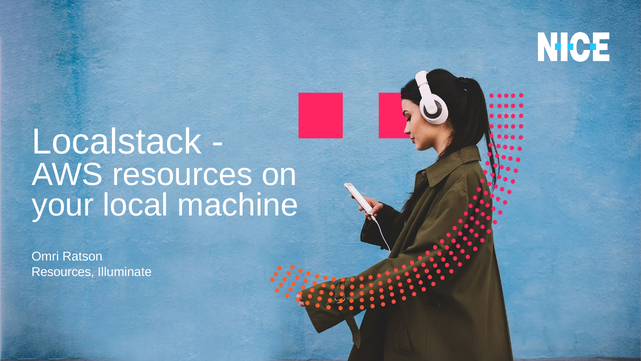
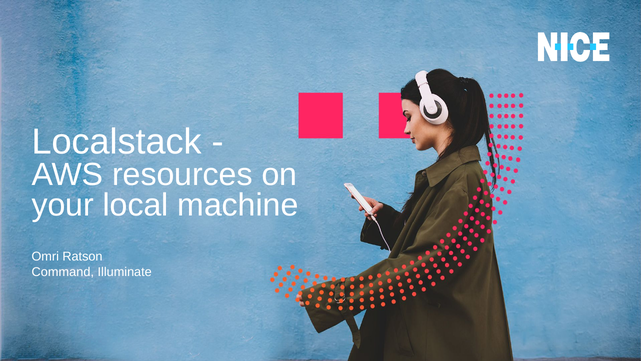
Resources at (63, 272): Resources -> Command
